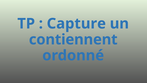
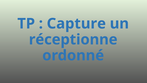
contiennent: contiennent -> réceptionne
